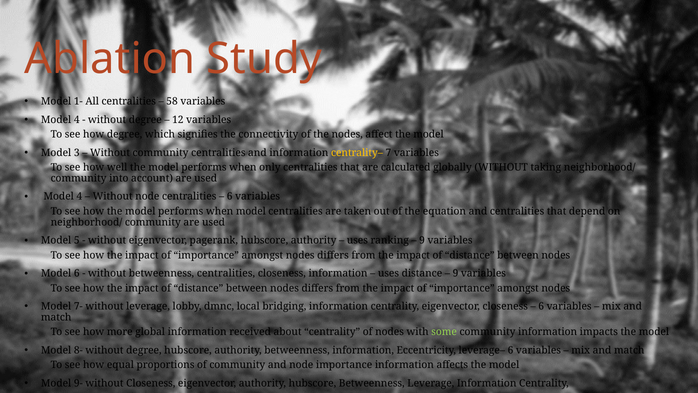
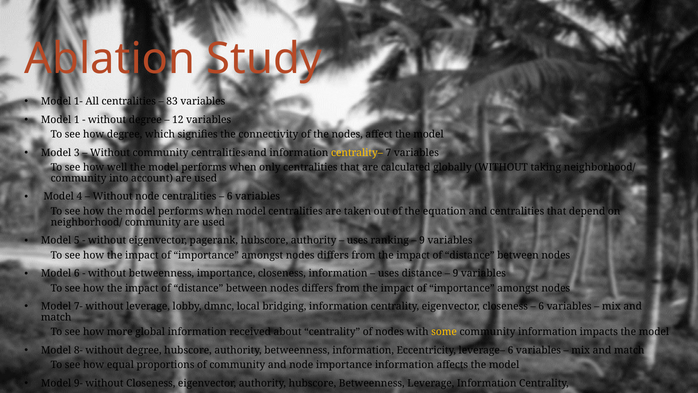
58: 58 -> 83
4 at (77, 120): 4 -> 1
betweenness centralities: centralities -> importance
some at (444, 332) colour: light green -> yellow
